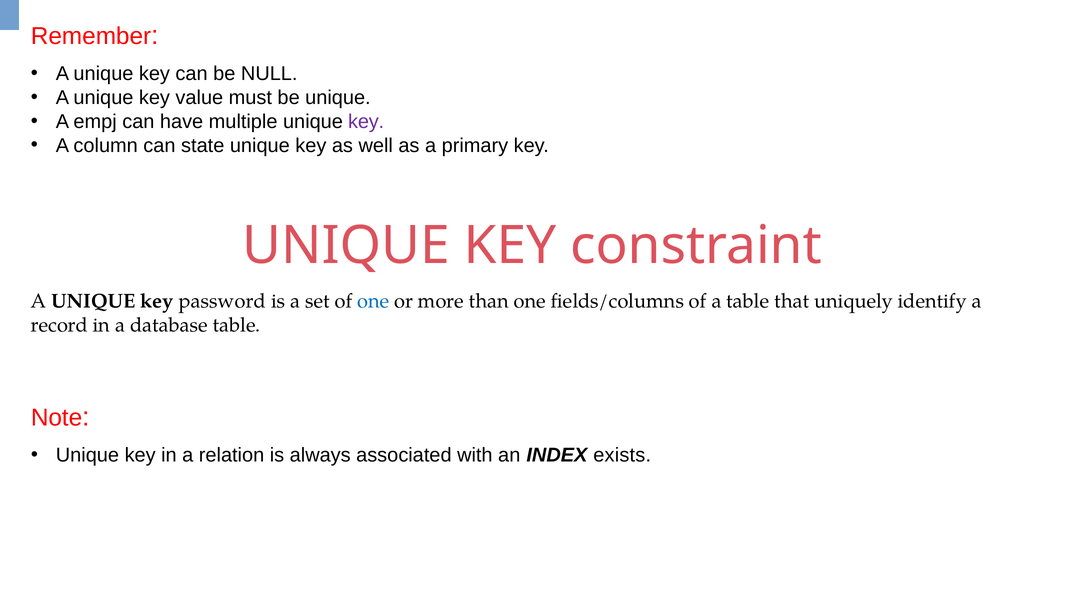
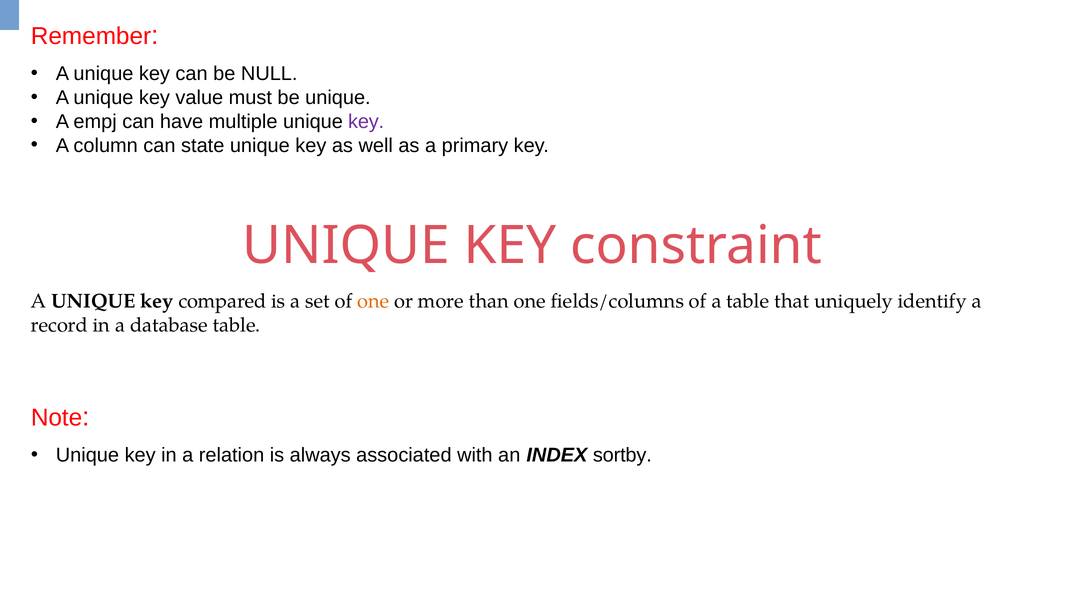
password: password -> compared
one at (373, 301) colour: blue -> orange
exists: exists -> sortby
